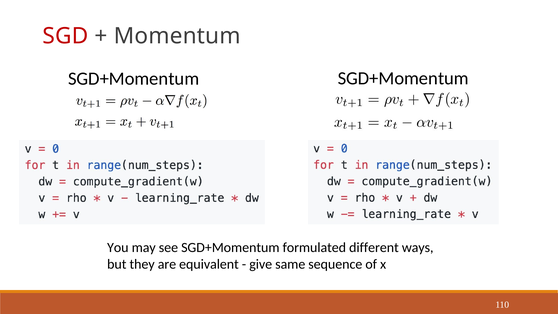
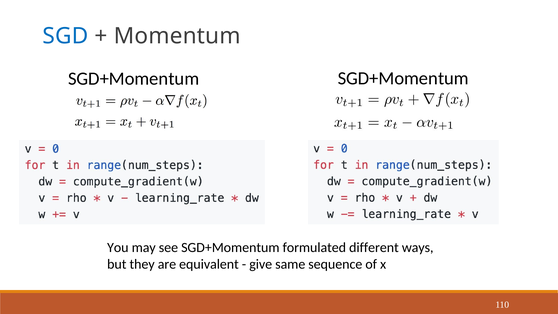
SGD colour: red -> blue
